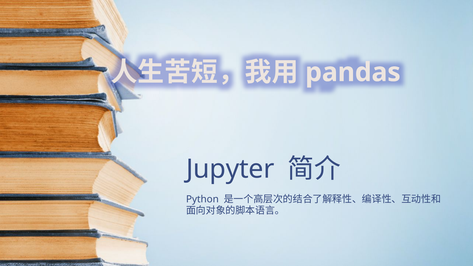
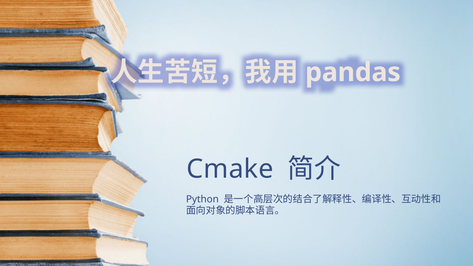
Jupyter: Jupyter -> Cmake
